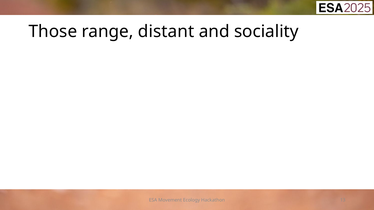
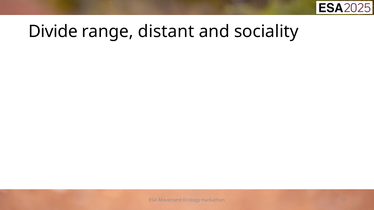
Those: Those -> Divide
